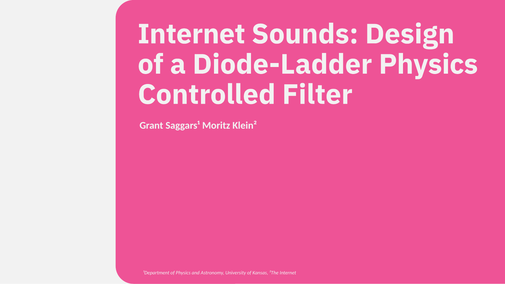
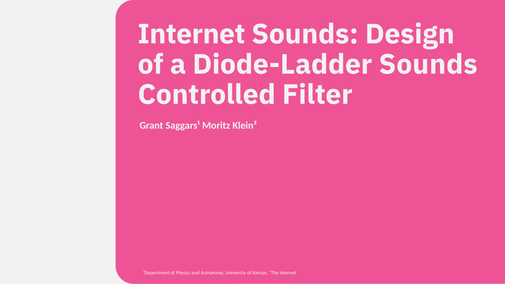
Diode-Ladder Physics: Physics -> Sounds
